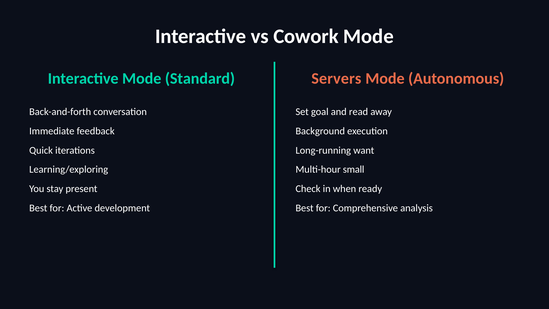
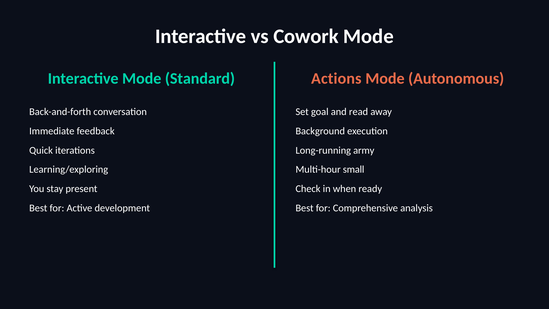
Servers: Servers -> Actions
want: want -> army
